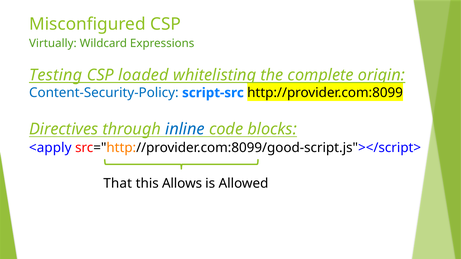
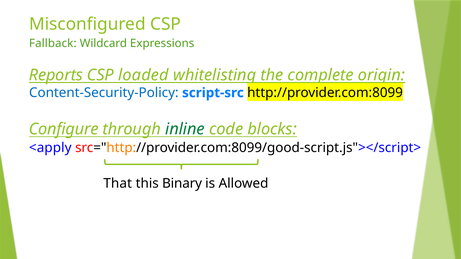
Virtually: Virtually -> Fallback
Testing: Testing -> Reports
Directives: Directives -> Configure
inline colour: blue -> green
Allows: Allows -> Binary
